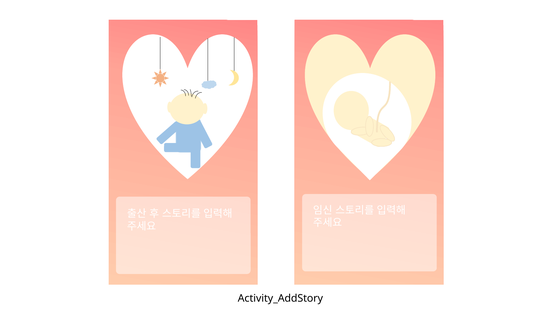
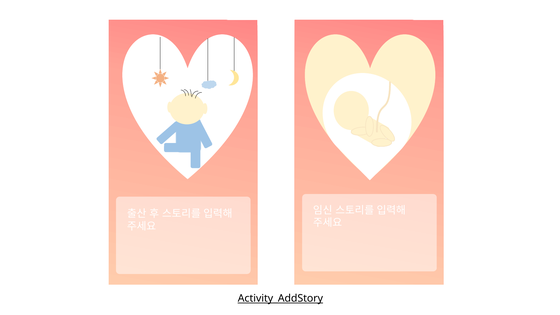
Activity_AddStory underline: none -> present
